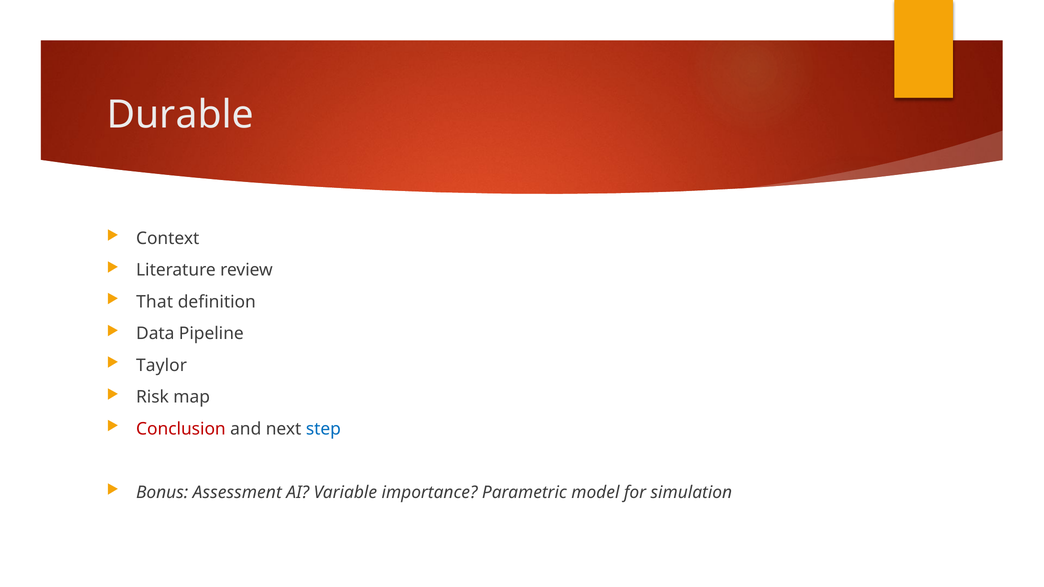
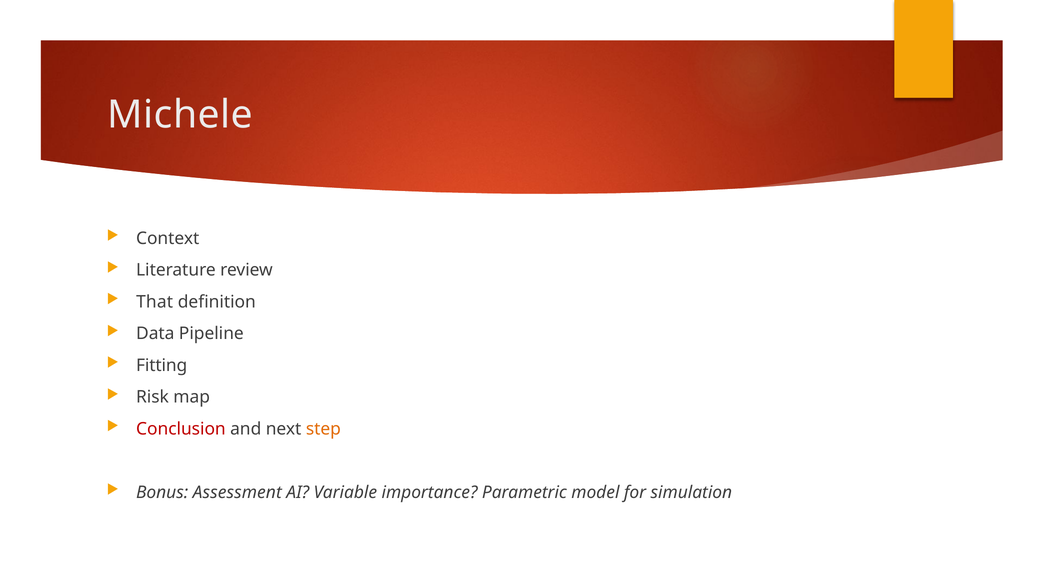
Durable: Durable -> Michele
Taylor: Taylor -> Fitting
step colour: blue -> orange
